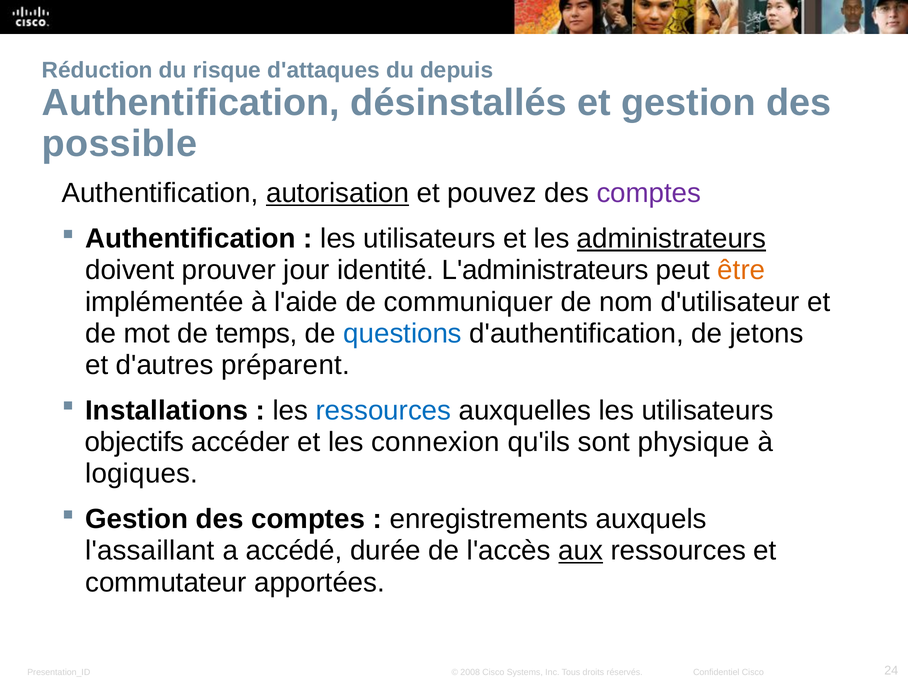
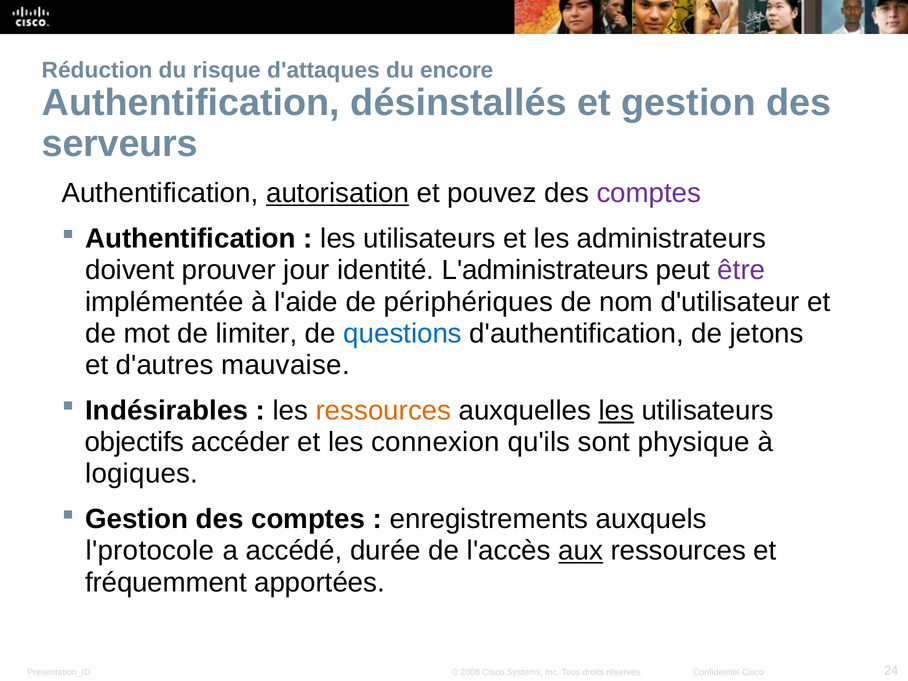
depuis: depuis -> encore
possible: possible -> serveurs
administrateurs underline: present -> none
être colour: orange -> purple
communiquer: communiquer -> périphériques
temps: temps -> limiter
préparent: préparent -> mauvaise
Installations: Installations -> Indésirables
ressources at (383, 411) colour: blue -> orange
les at (616, 411) underline: none -> present
l'assaillant: l'assaillant -> l'protocole
commutateur: commutateur -> fréquemment
